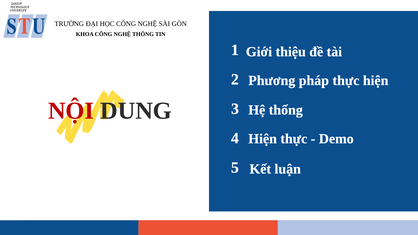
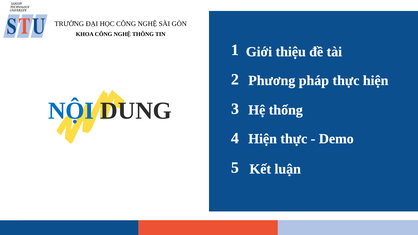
NỘI colour: red -> blue
